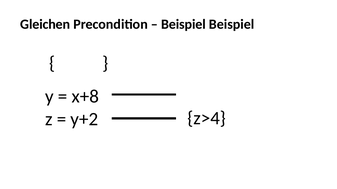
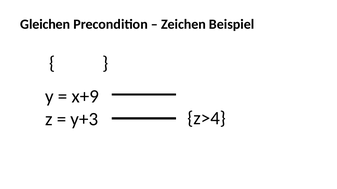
Beispiel at (183, 24): Beispiel -> Zeichen
x+8: x+8 -> x+9
y+2: y+2 -> y+3
